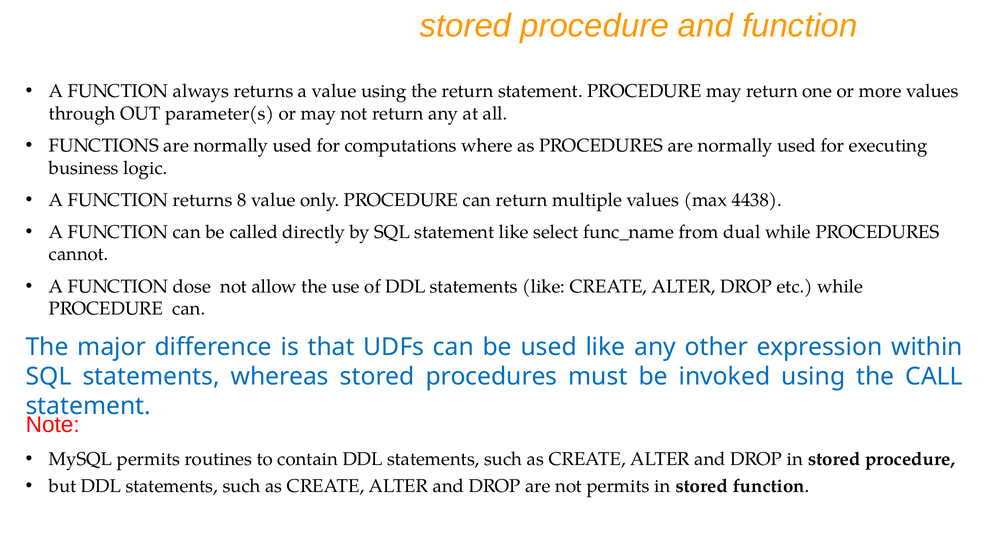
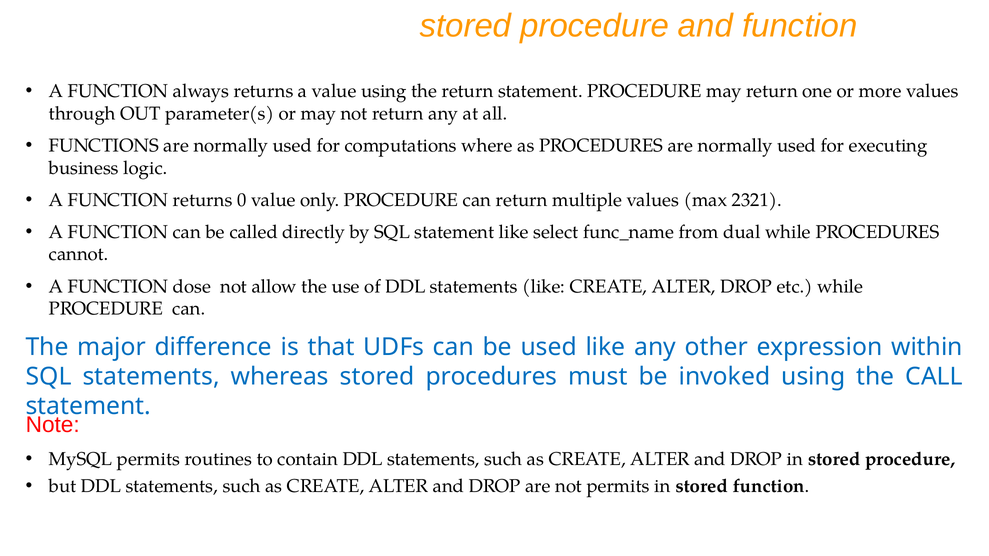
8: 8 -> 0
4438: 4438 -> 2321
